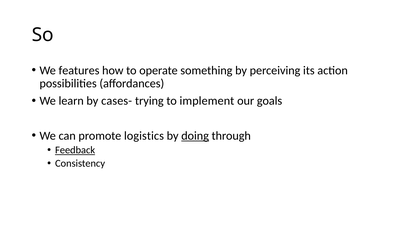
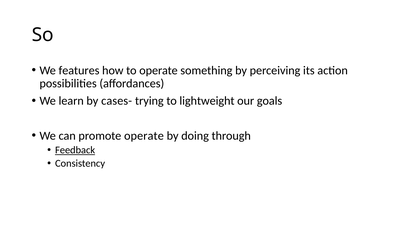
implement: implement -> lightweight
promote logistics: logistics -> operate
doing underline: present -> none
